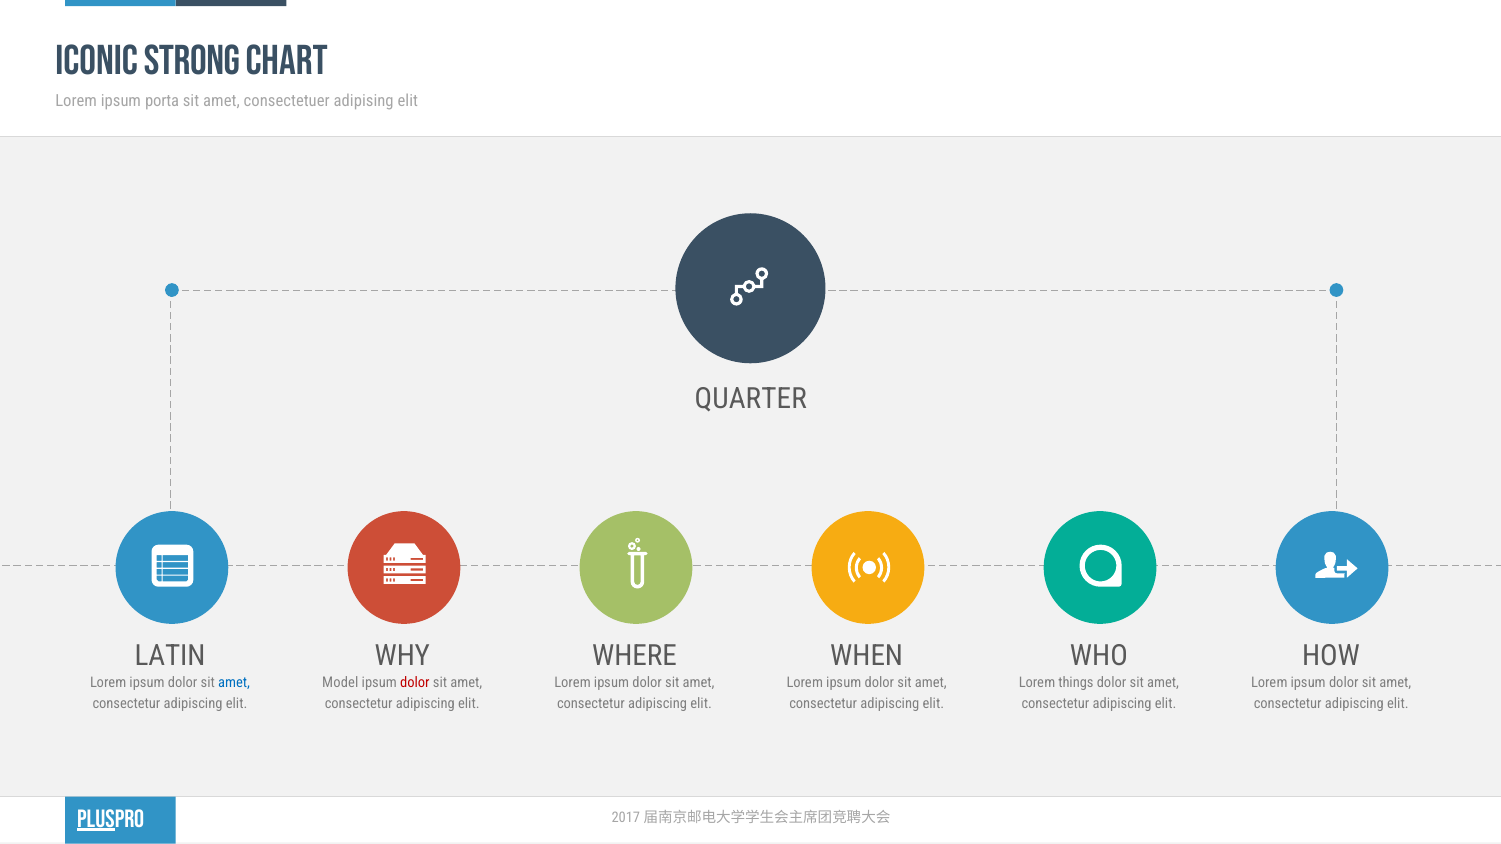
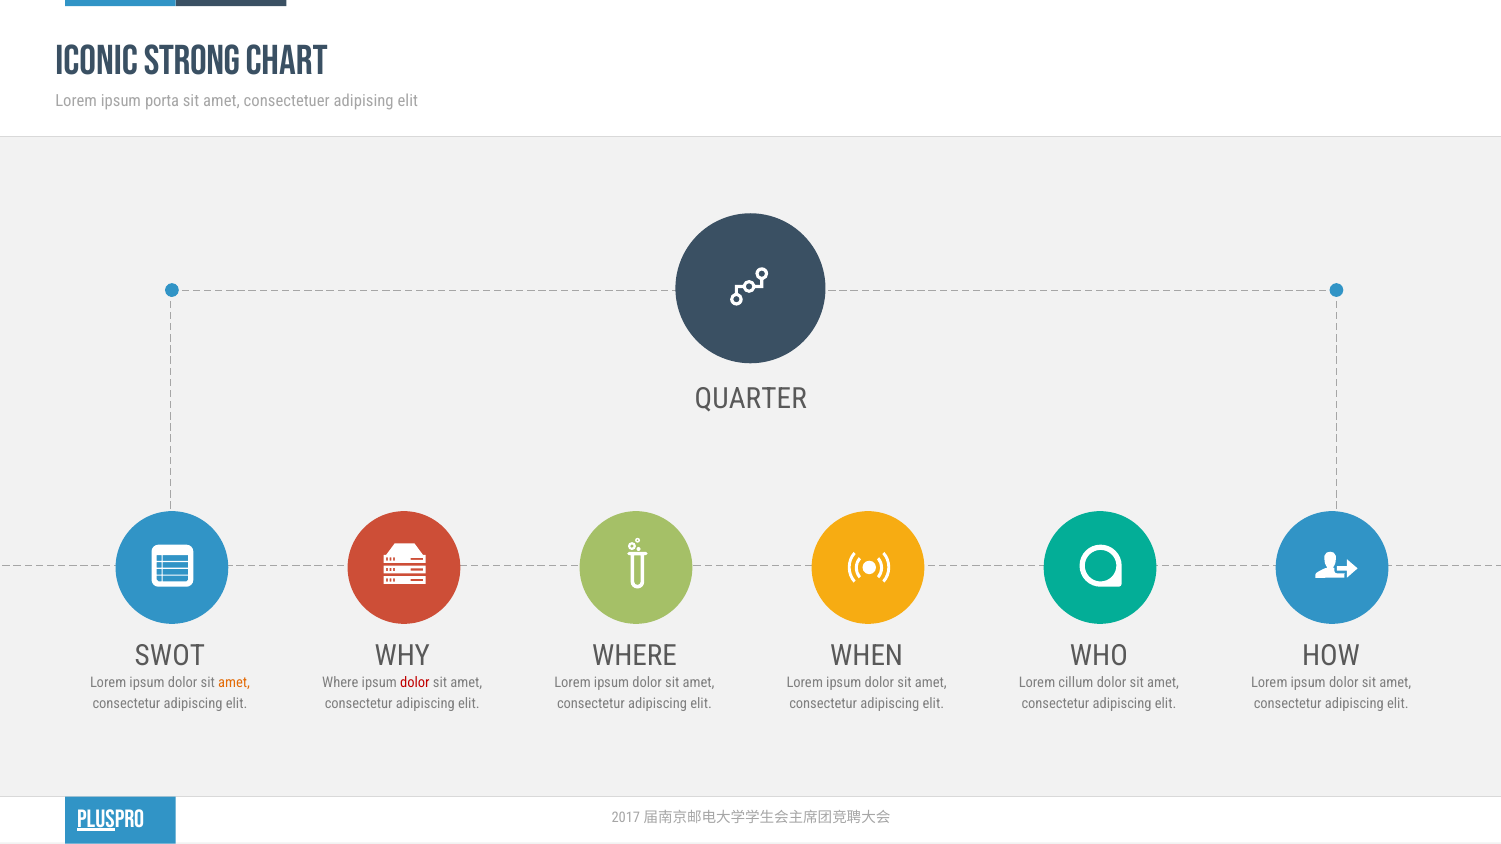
LATIN: LATIN -> SWOT
amet at (234, 683) colour: blue -> orange
Model at (340, 683): Model -> Where
things: things -> cillum
